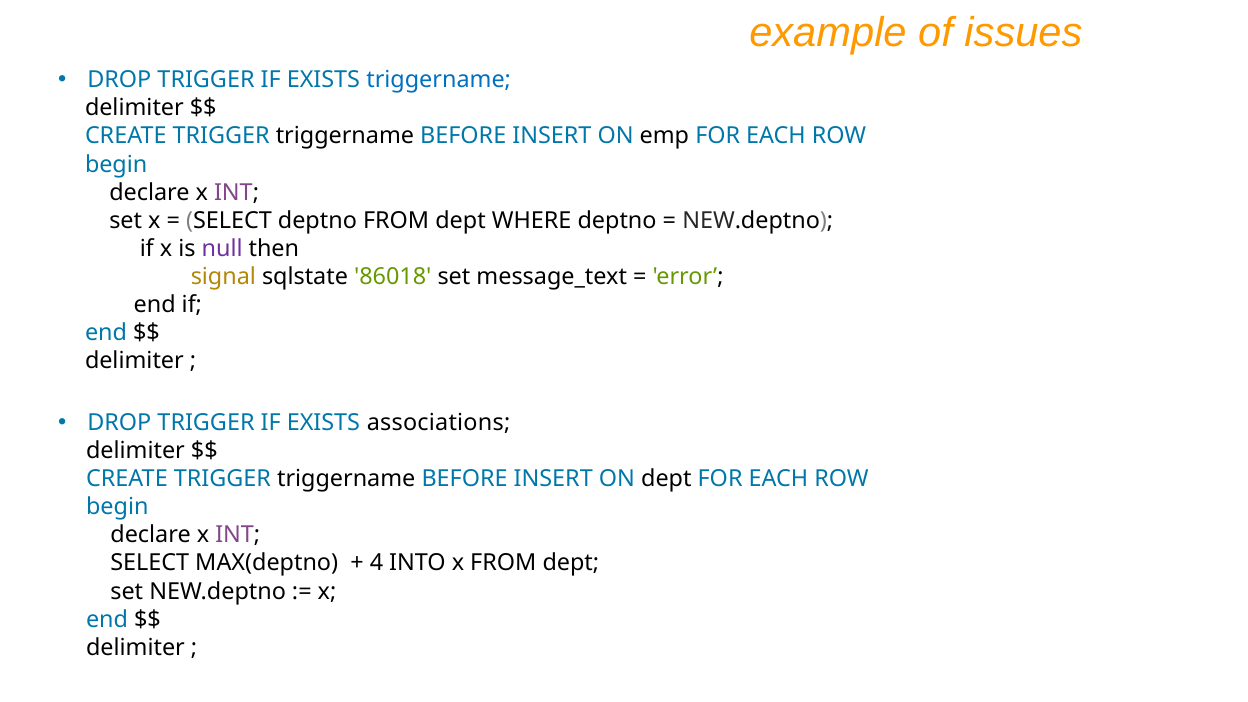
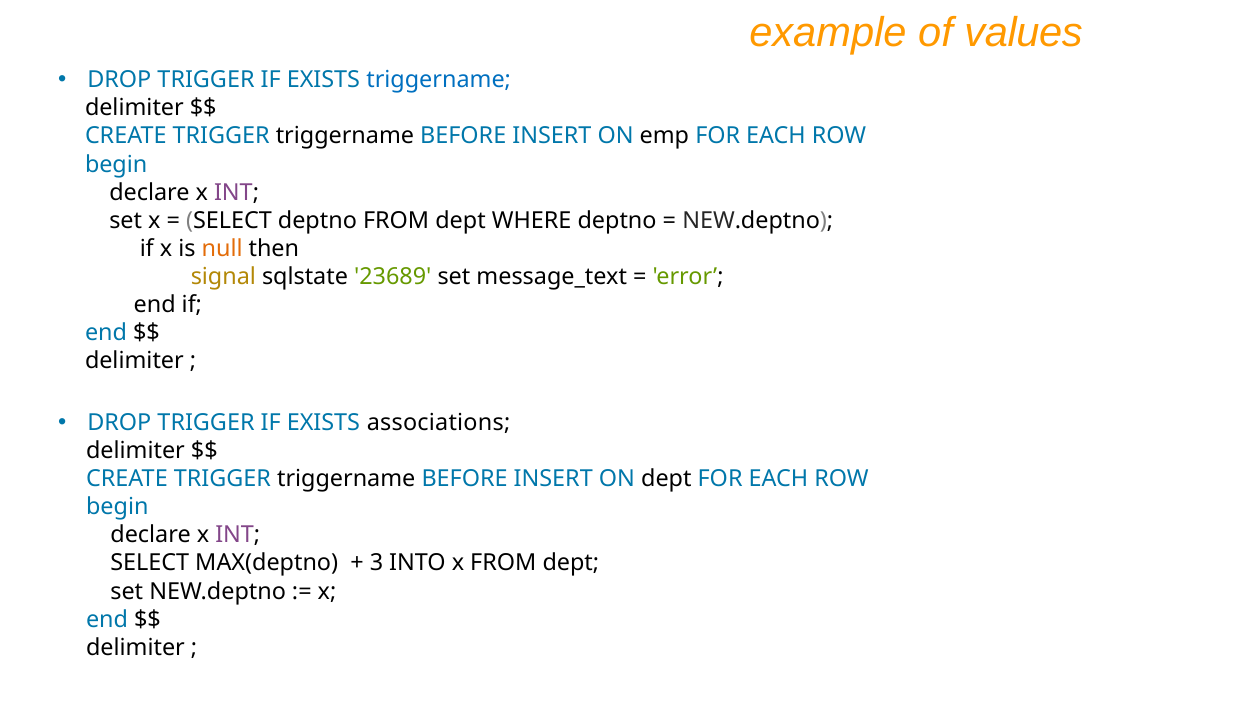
issues: issues -> values
null colour: purple -> orange
86018: 86018 -> 23689
4: 4 -> 3
